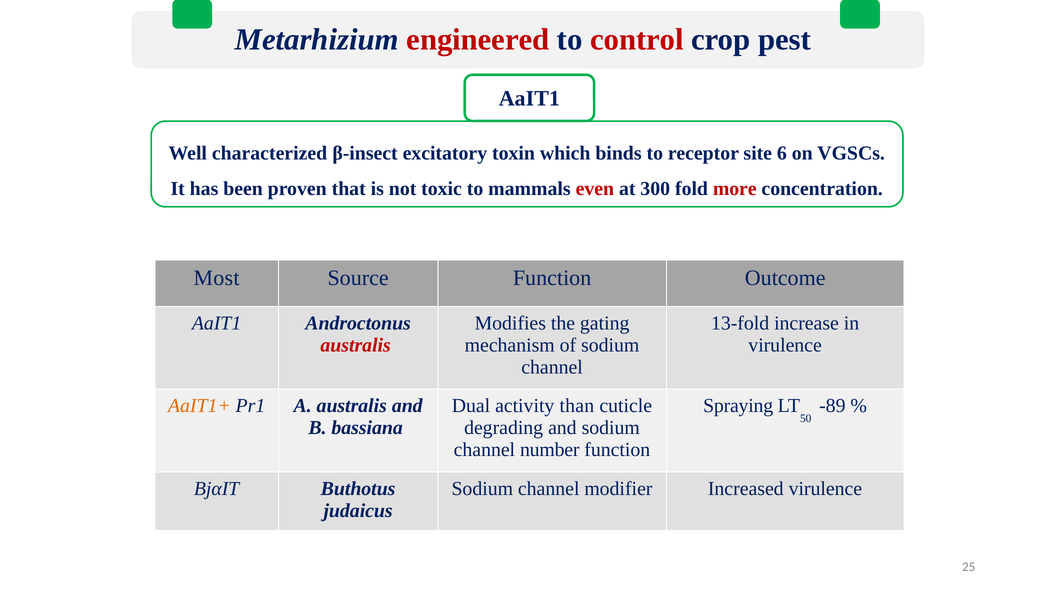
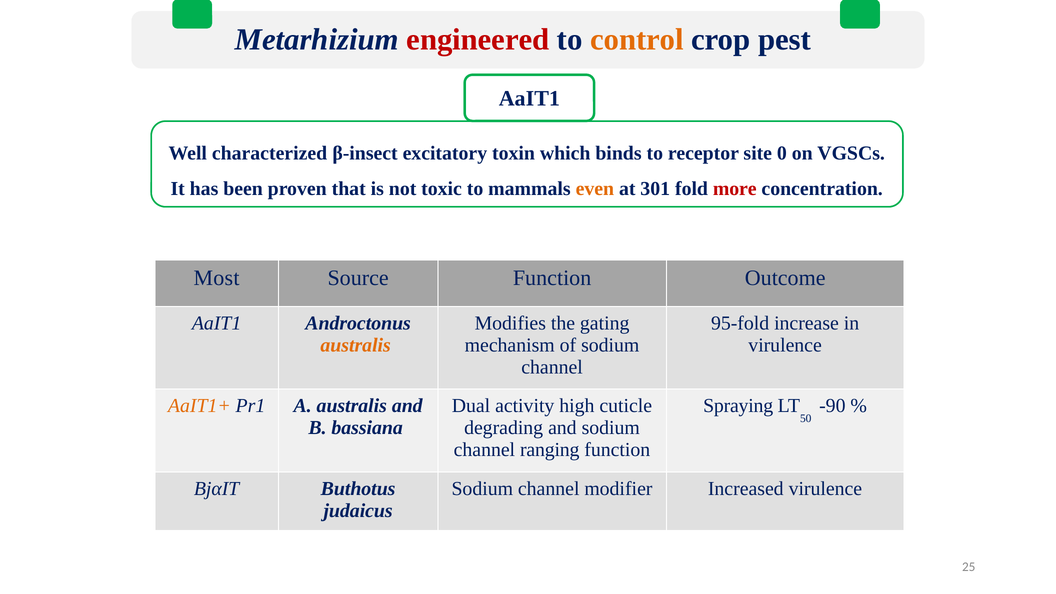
control colour: red -> orange
6: 6 -> 0
even colour: red -> orange
300: 300 -> 301
13-fold: 13-fold -> 95-fold
australis at (356, 345) colour: red -> orange
than: than -> high
-89: -89 -> -90
number: number -> ranging
